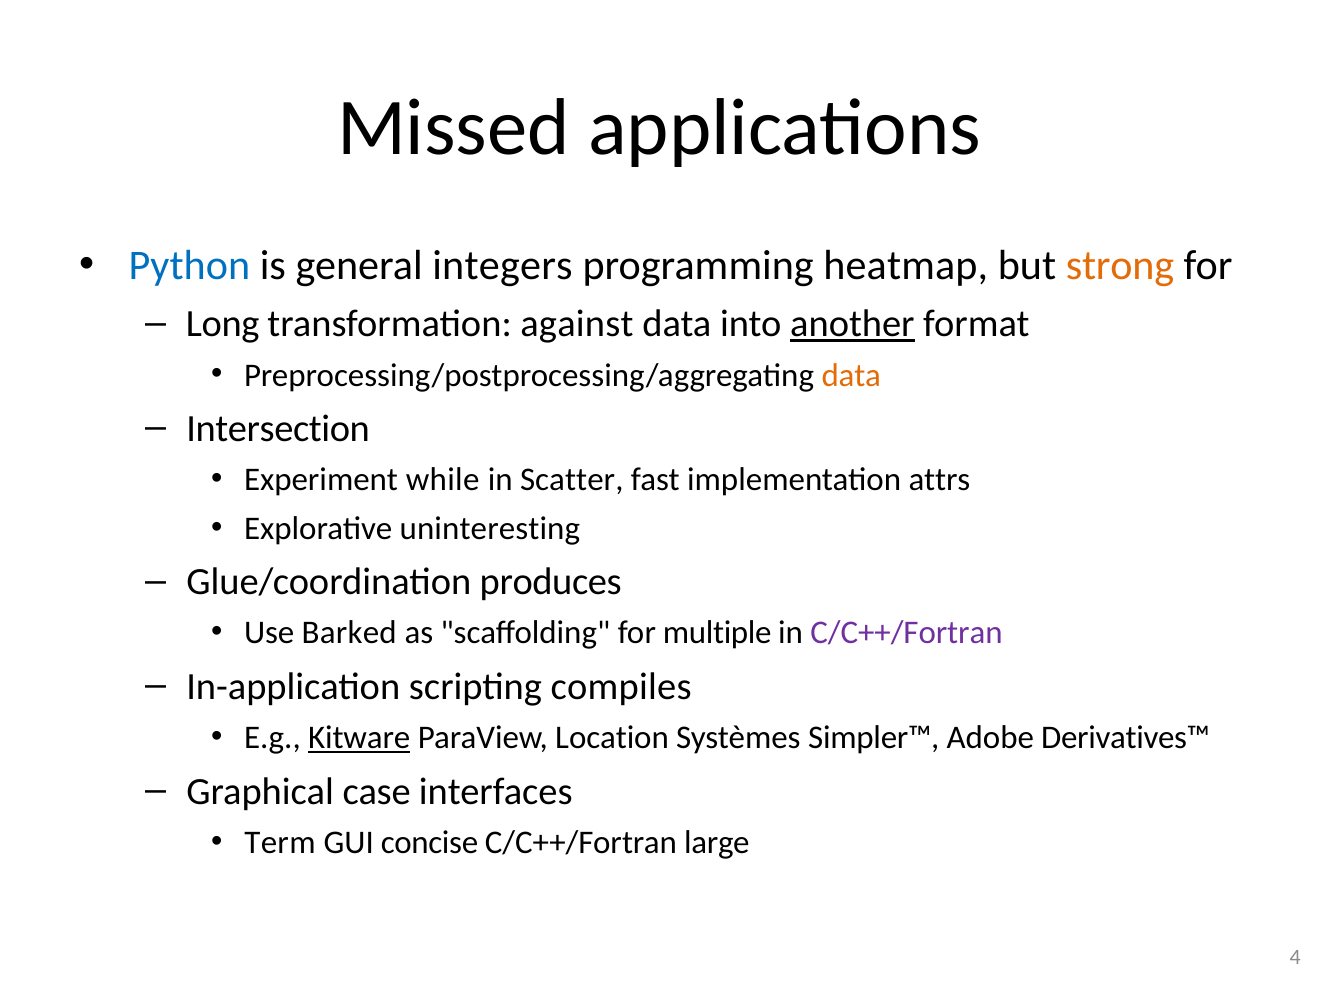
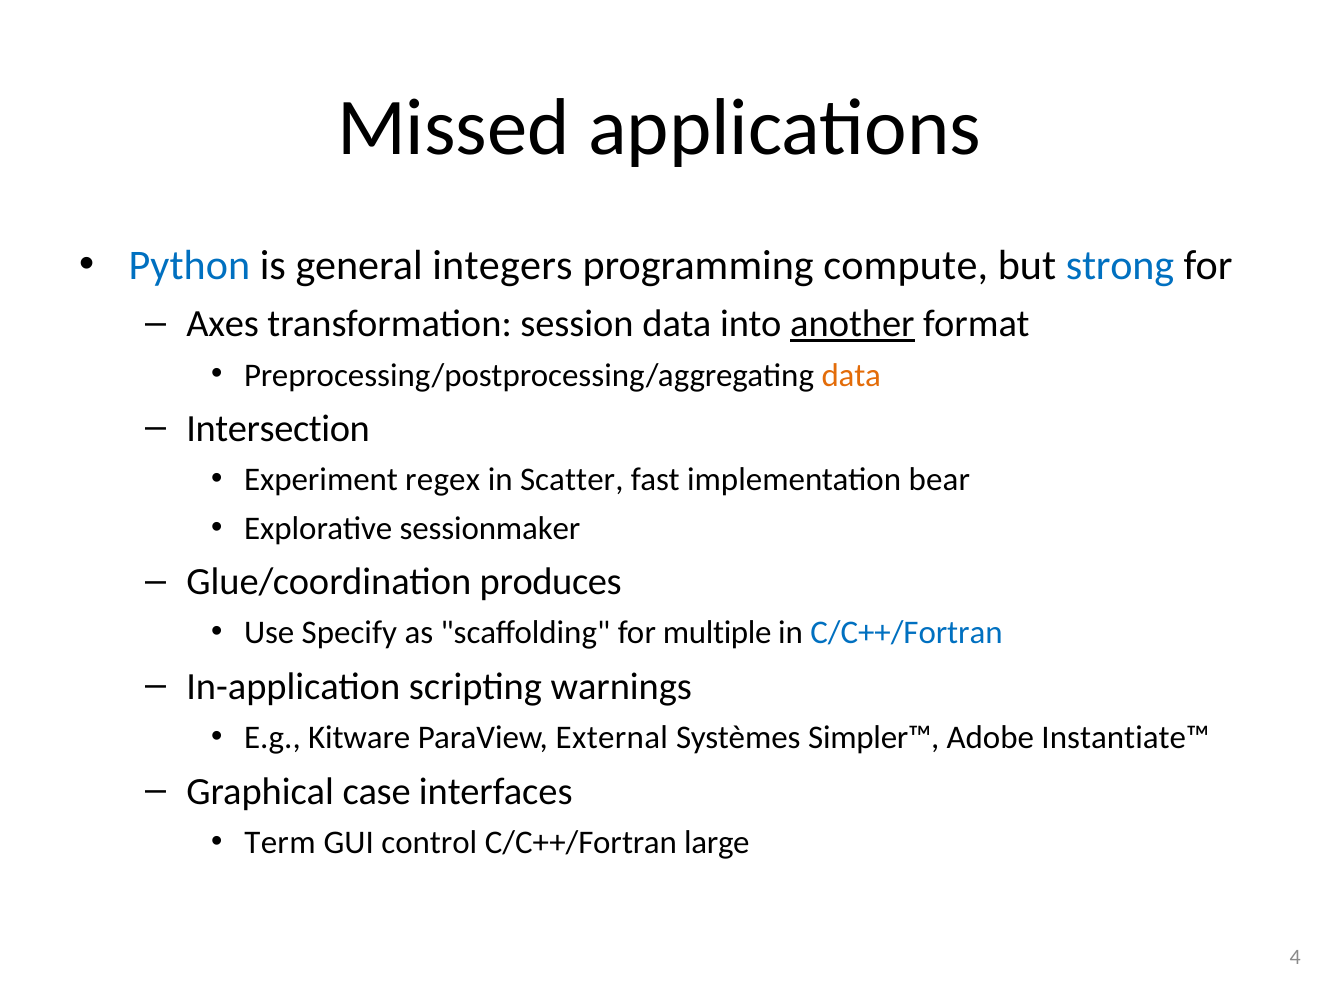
heatmap: heatmap -> compute
strong colour: orange -> blue
Long: Long -> Axes
against: against -> session
while: while -> regex
attrs: attrs -> bear
uninteresting: uninteresting -> sessionmaker
Barked: Barked -> Specify
C/C++/Fortran at (907, 633) colour: purple -> blue
compiles: compiles -> warnings
Kitware underline: present -> none
Location: Location -> External
Derivatives™: Derivatives™ -> Instantiate™
concise: concise -> control
